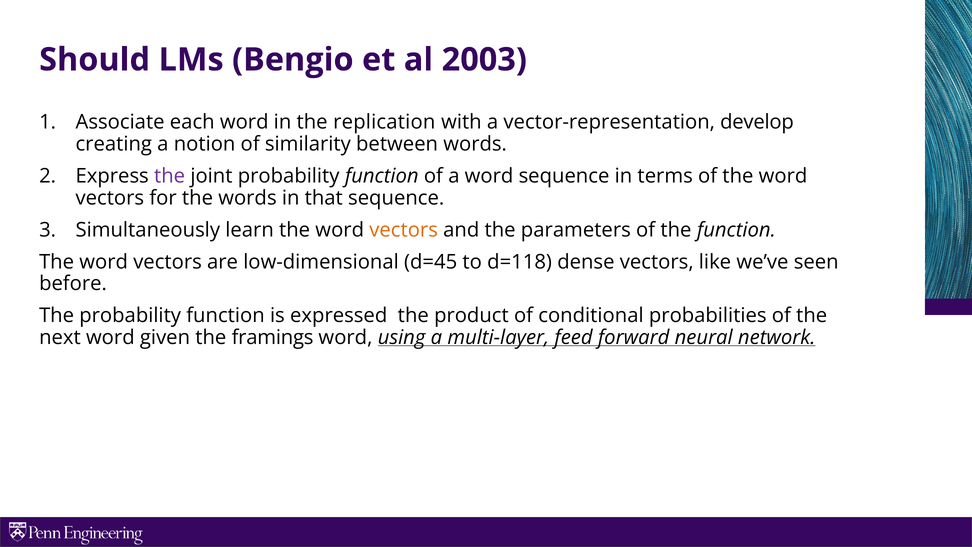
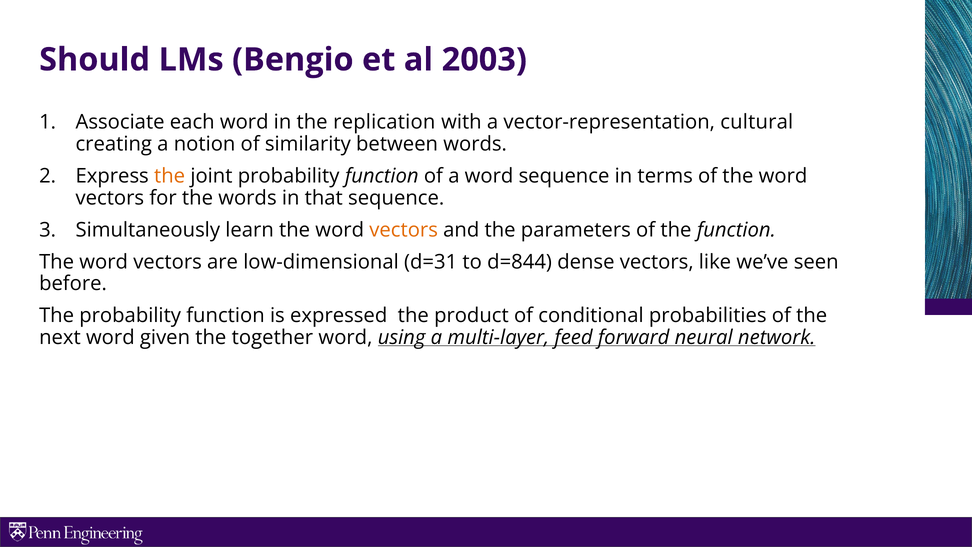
develop: develop -> cultural
the at (170, 176) colour: purple -> orange
d=45: d=45 -> d=31
d=118: d=118 -> d=844
framings: framings -> together
